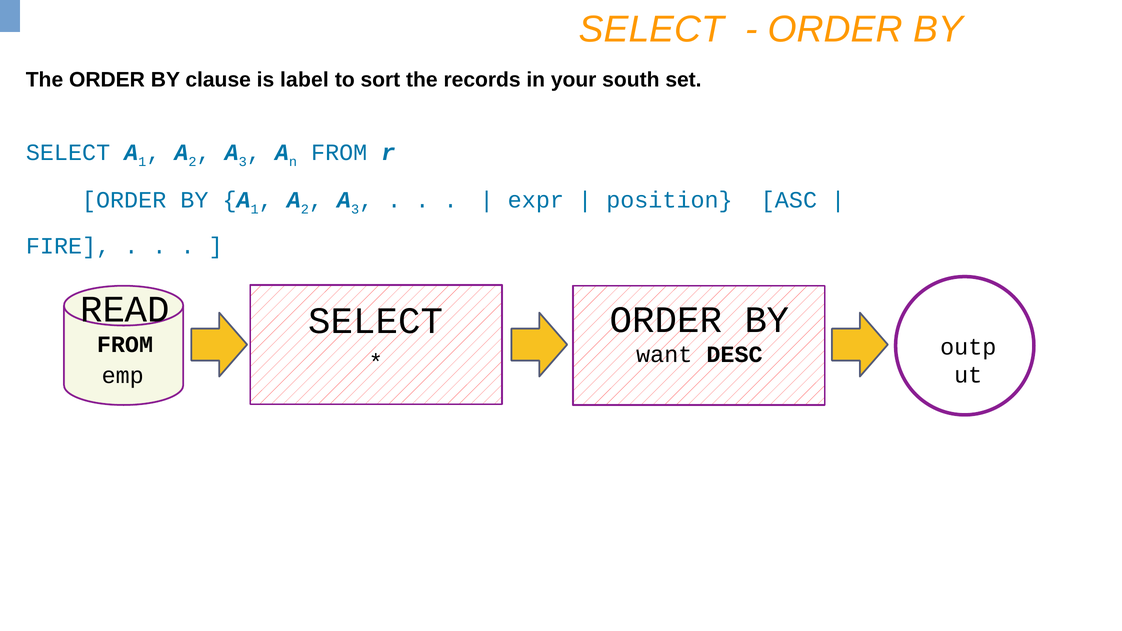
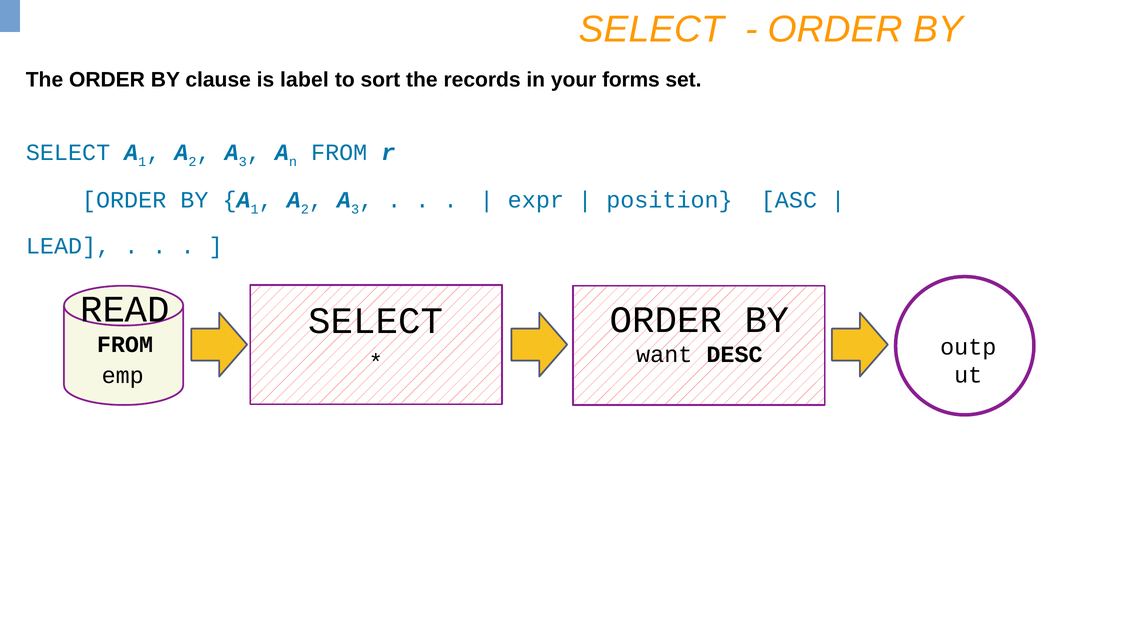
south: south -> forms
FIRE: FIRE -> LEAD
